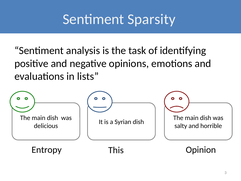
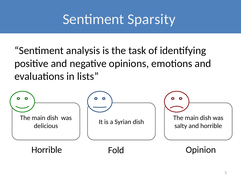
Entropy at (47, 150): Entropy -> Horrible
This: This -> Fold
